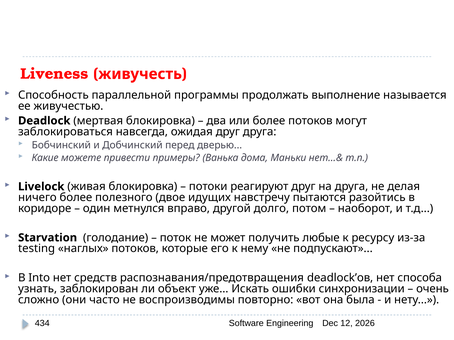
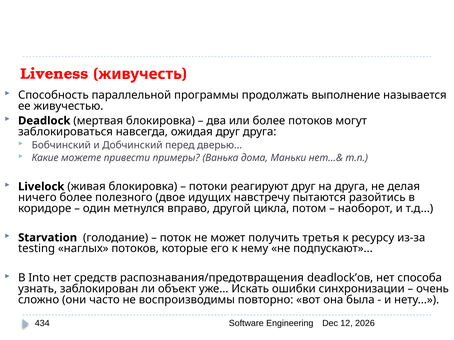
долго: долго -> цикла
любые: любые -> третья
